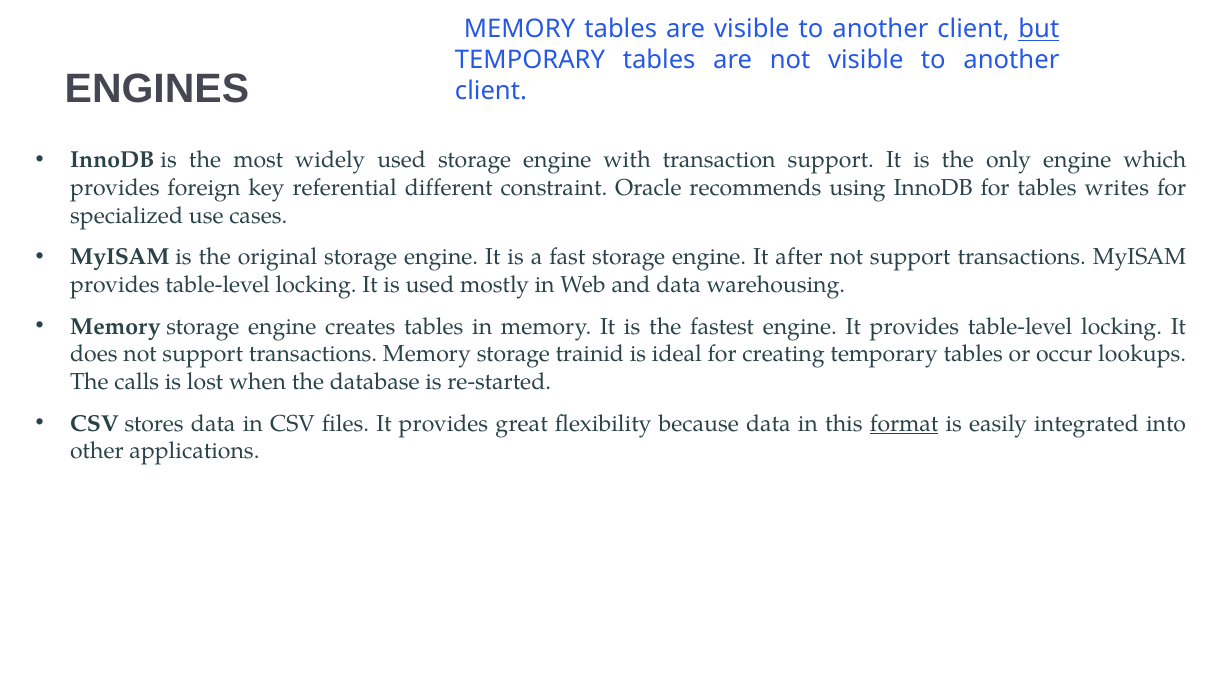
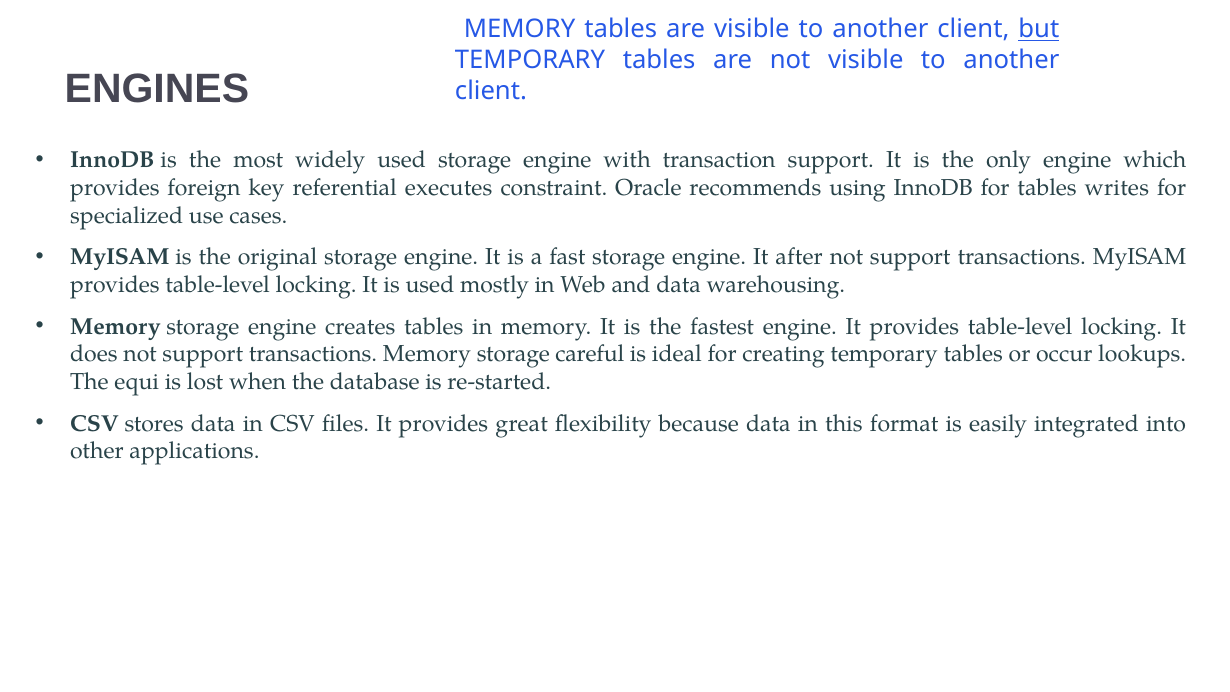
different: different -> executes
trainid: trainid -> careful
calls: calls -> equi
format underline: present -> none
